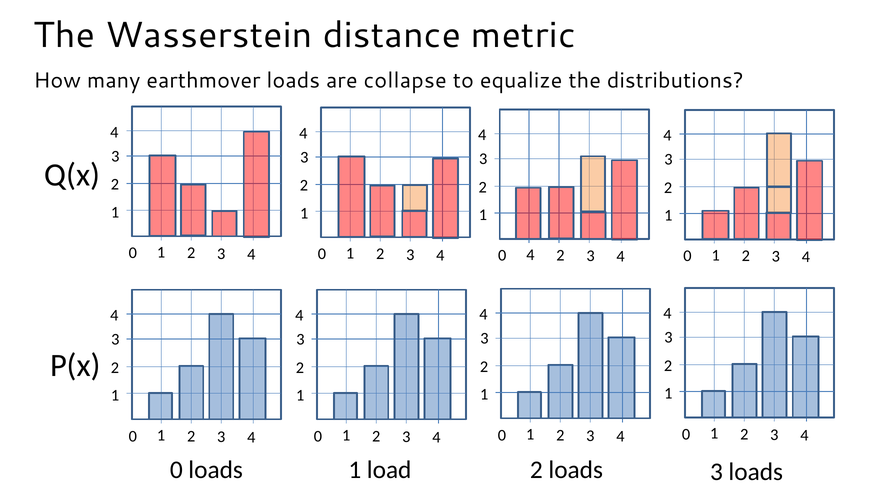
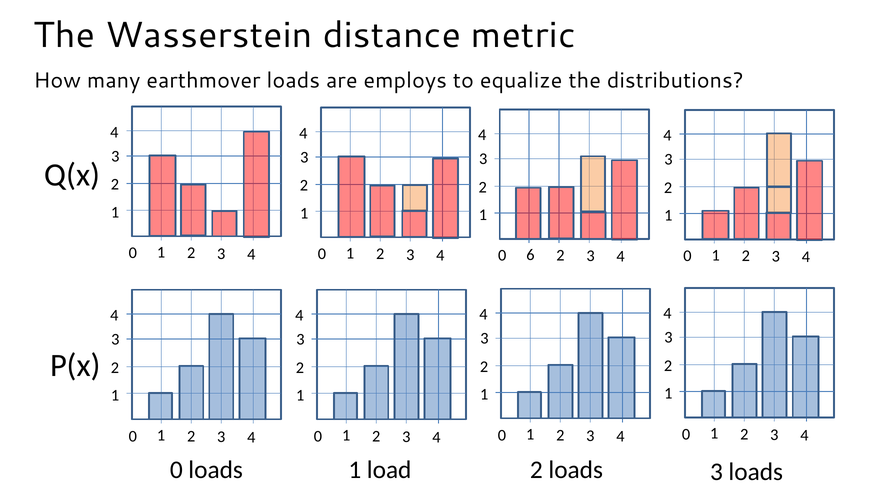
collapse: collapse -> employs
0 4: 4 -> 6
